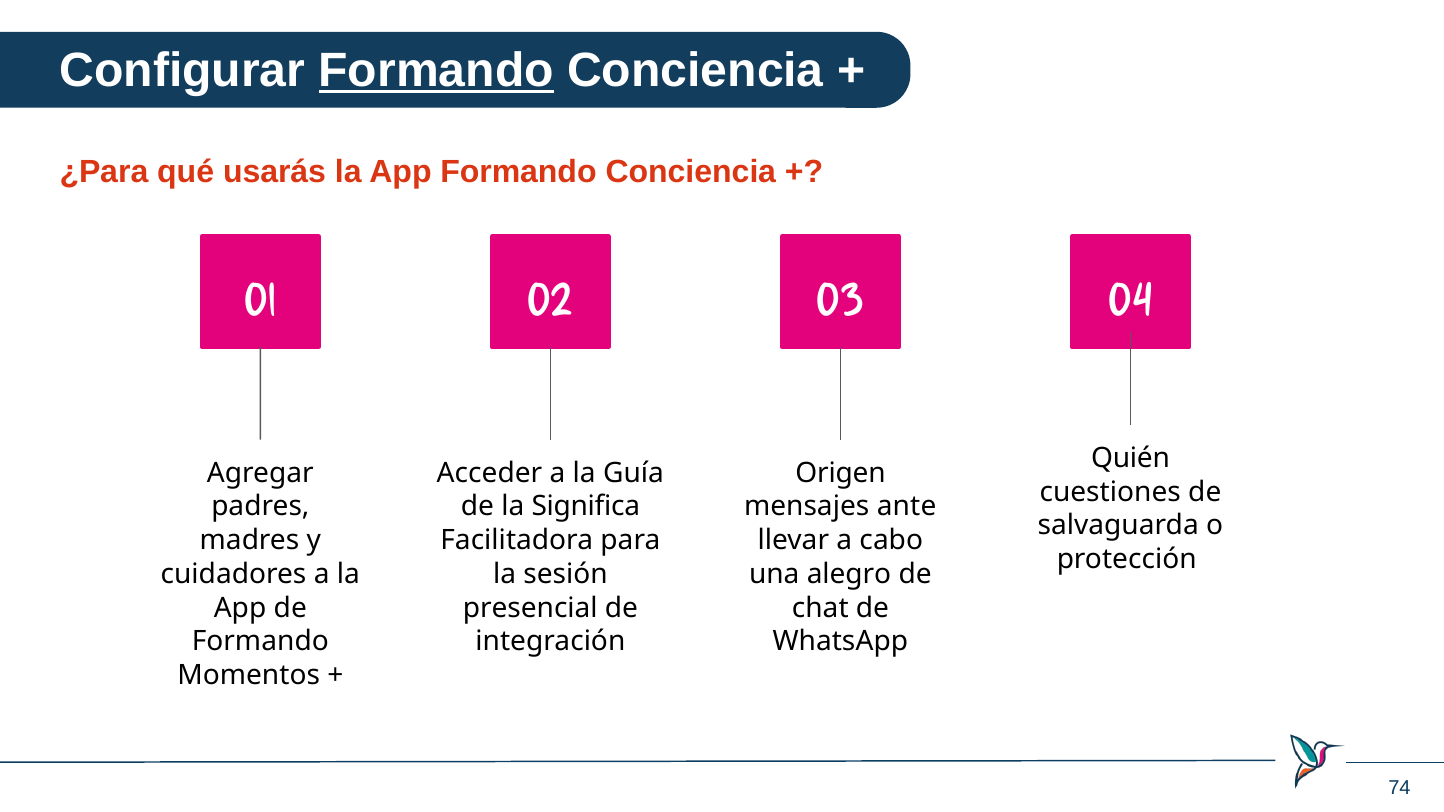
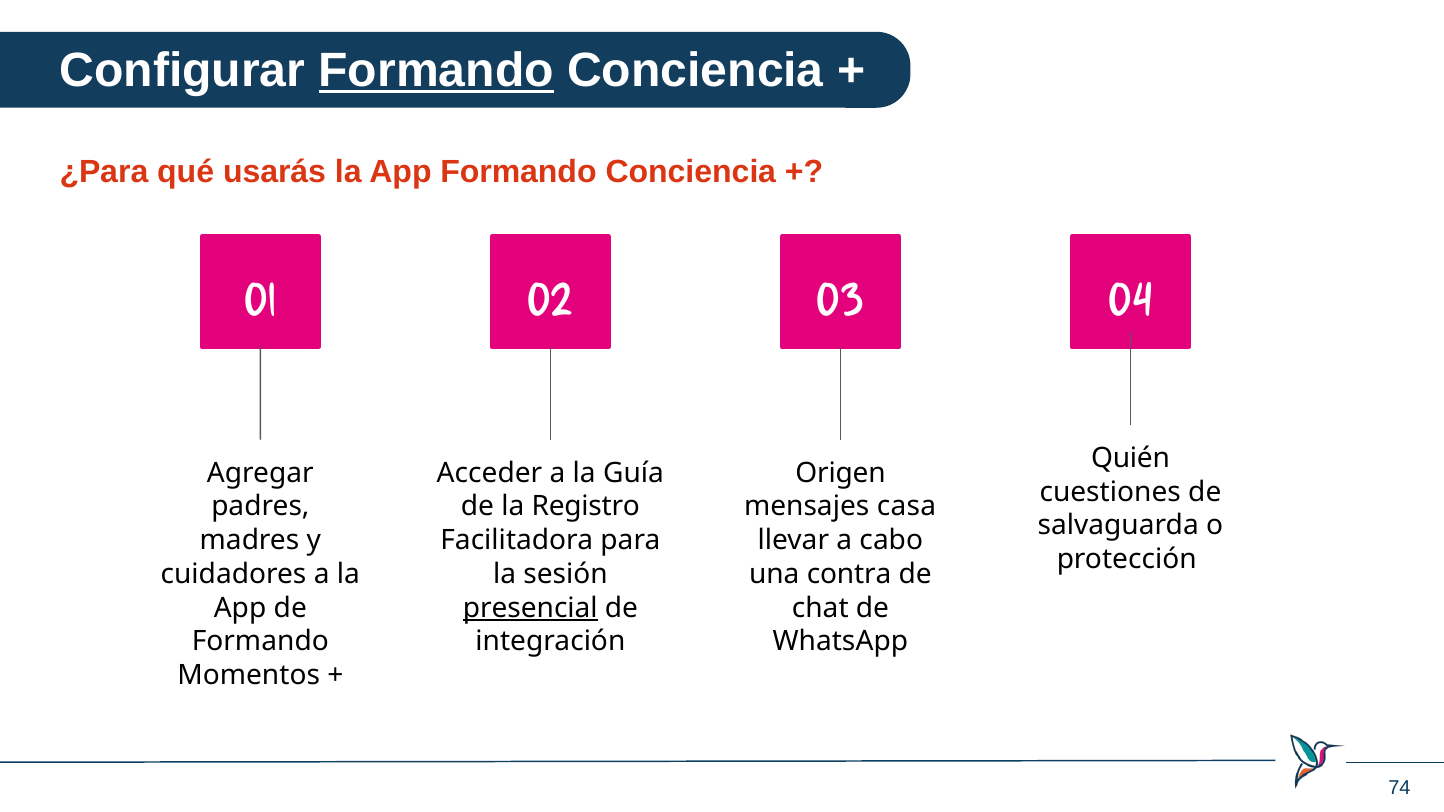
Significa: Significa -> Registro
ante: ante -> casa
alegro: alegro -> contra
presencial underline: none -> present
